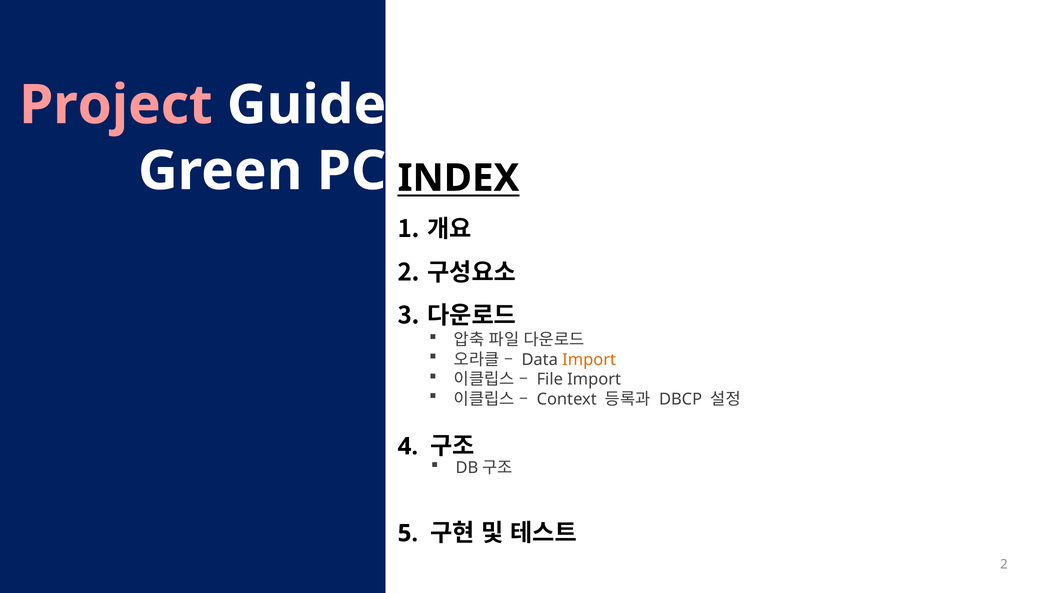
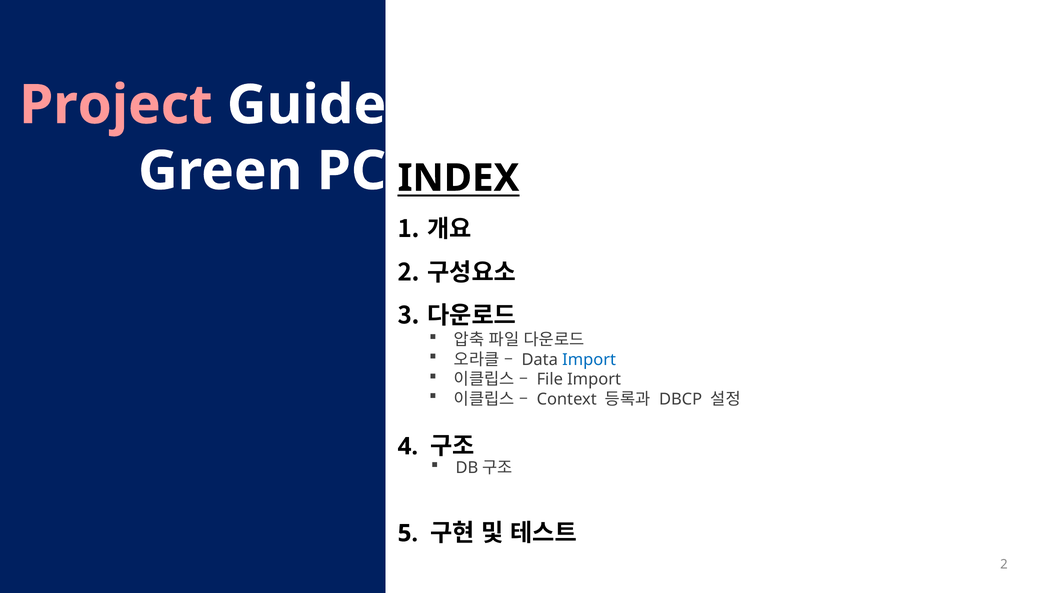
Import at (589, 360) colour: orange -> blue
